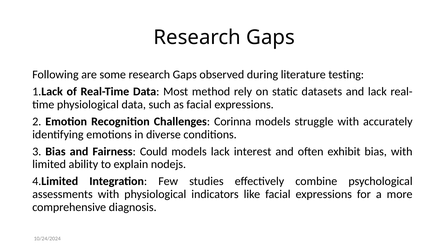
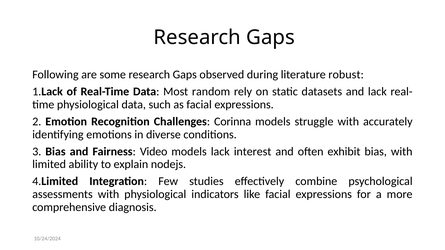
testing: testing -> robust
method: method -> random
Could: Could -> Video
